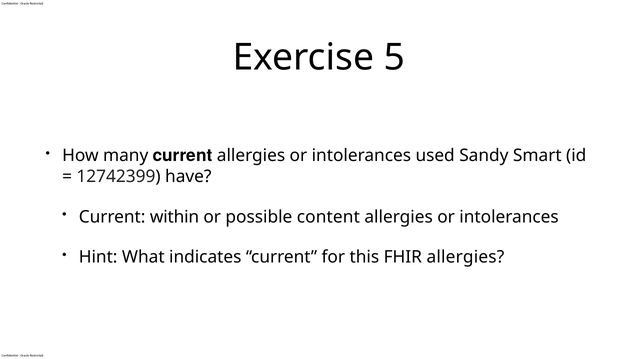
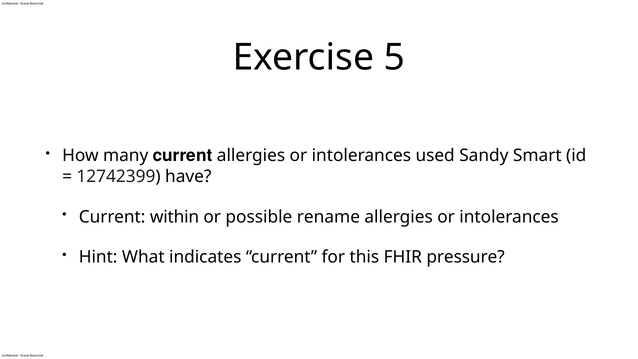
content: content -> rename
FHIR allergies: allergies -> pressure
